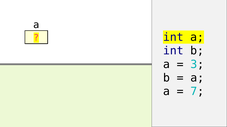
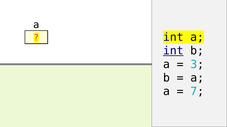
int at (173, 51) underline: none -> present
